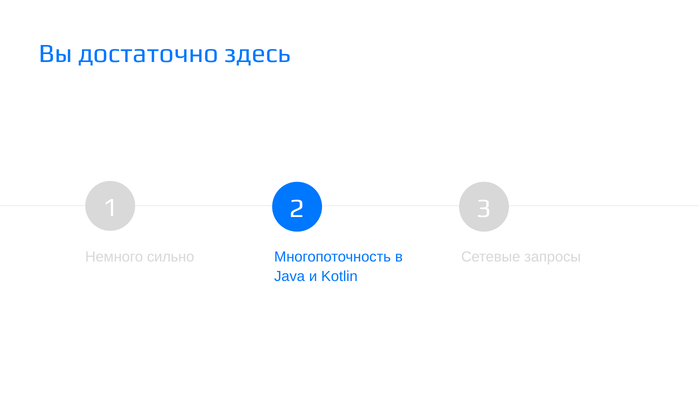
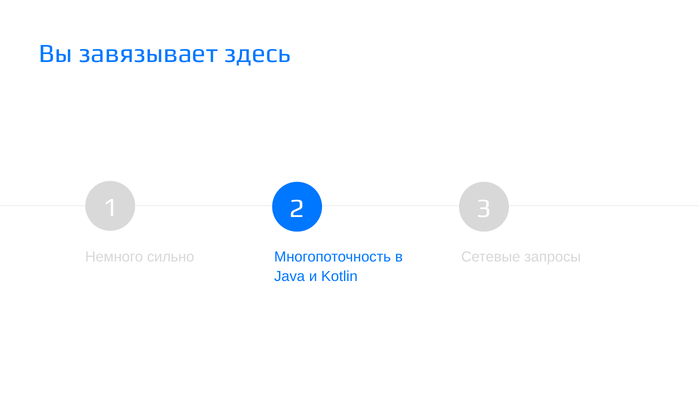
достаточно: достаточно -> завязывает
